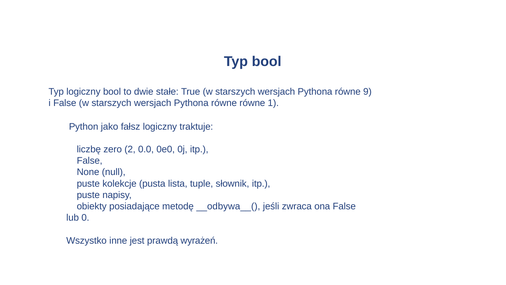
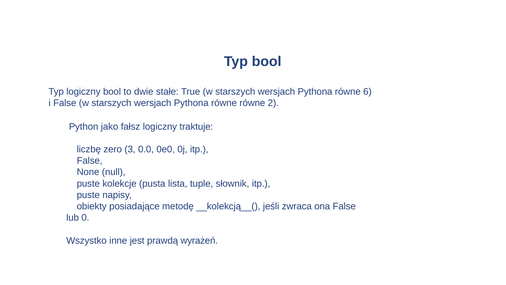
9: 9 -> 6
1: 1 -> 2
2: 2 -> 3
__odbywa__(: __odbywa__( -> __kolekcją__(
